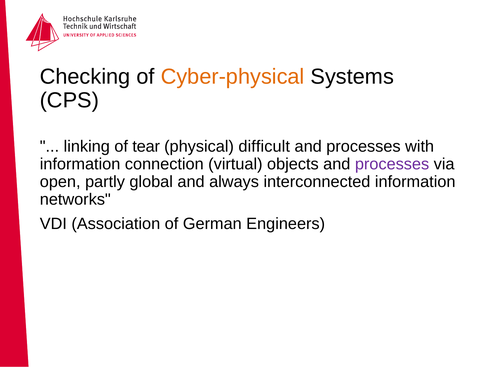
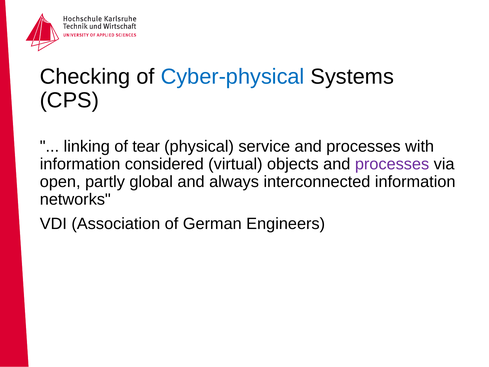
Cyber-physical colour: orange -> blue
difficult: difficult -> service
connection: connection -> considered
